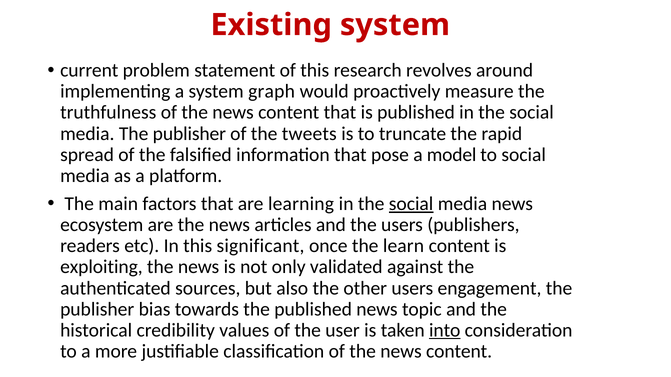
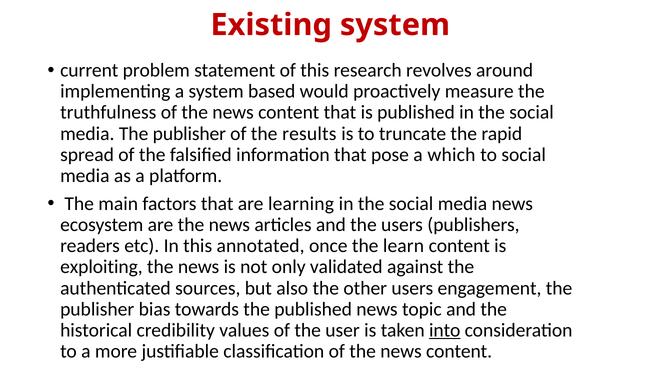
graph: graph -> based
tweets: tweets -> results
model: model -> which
social at (411, 204) underline: present -> none
significant: significant -> annotated
